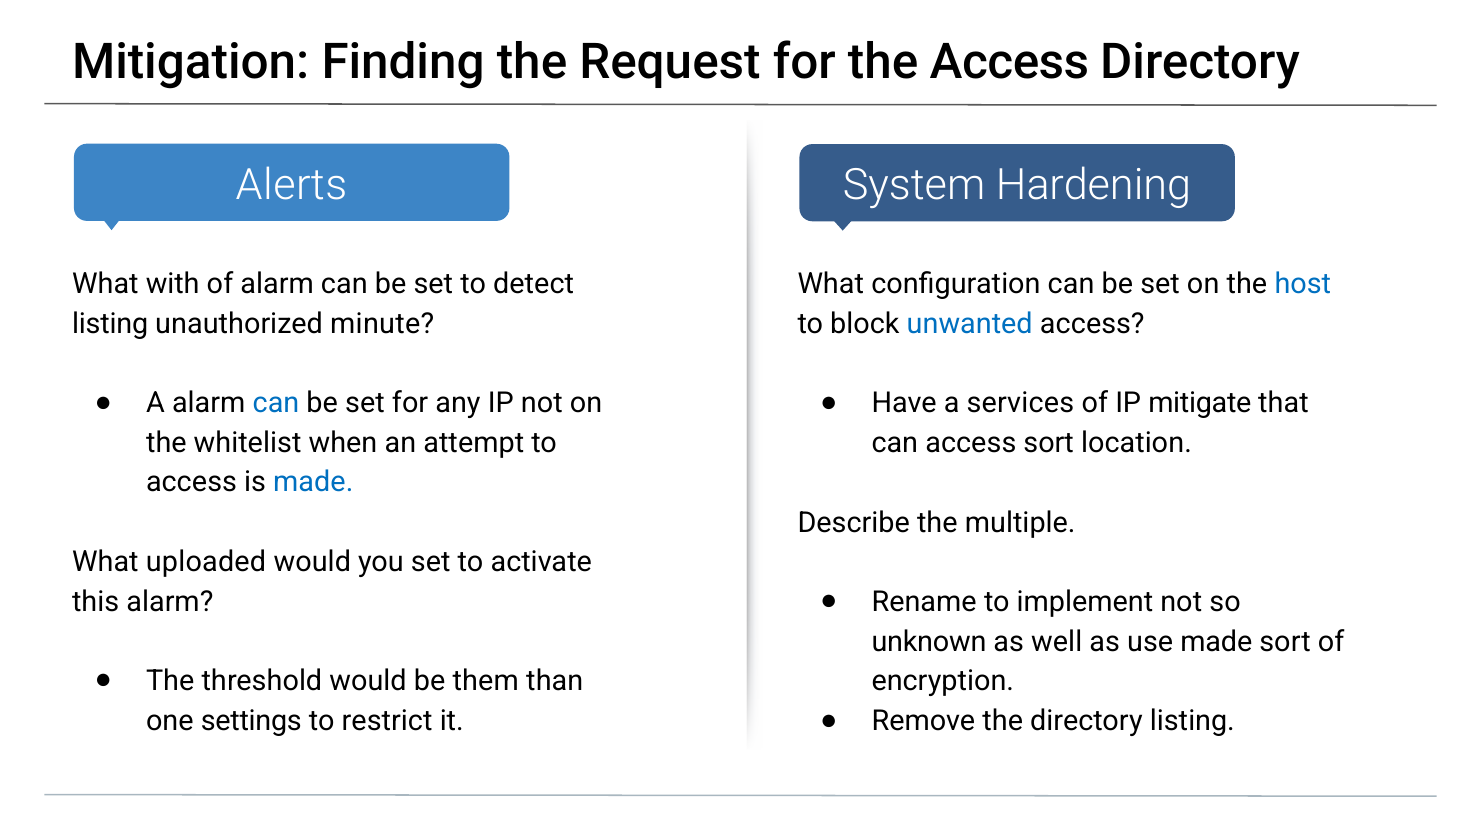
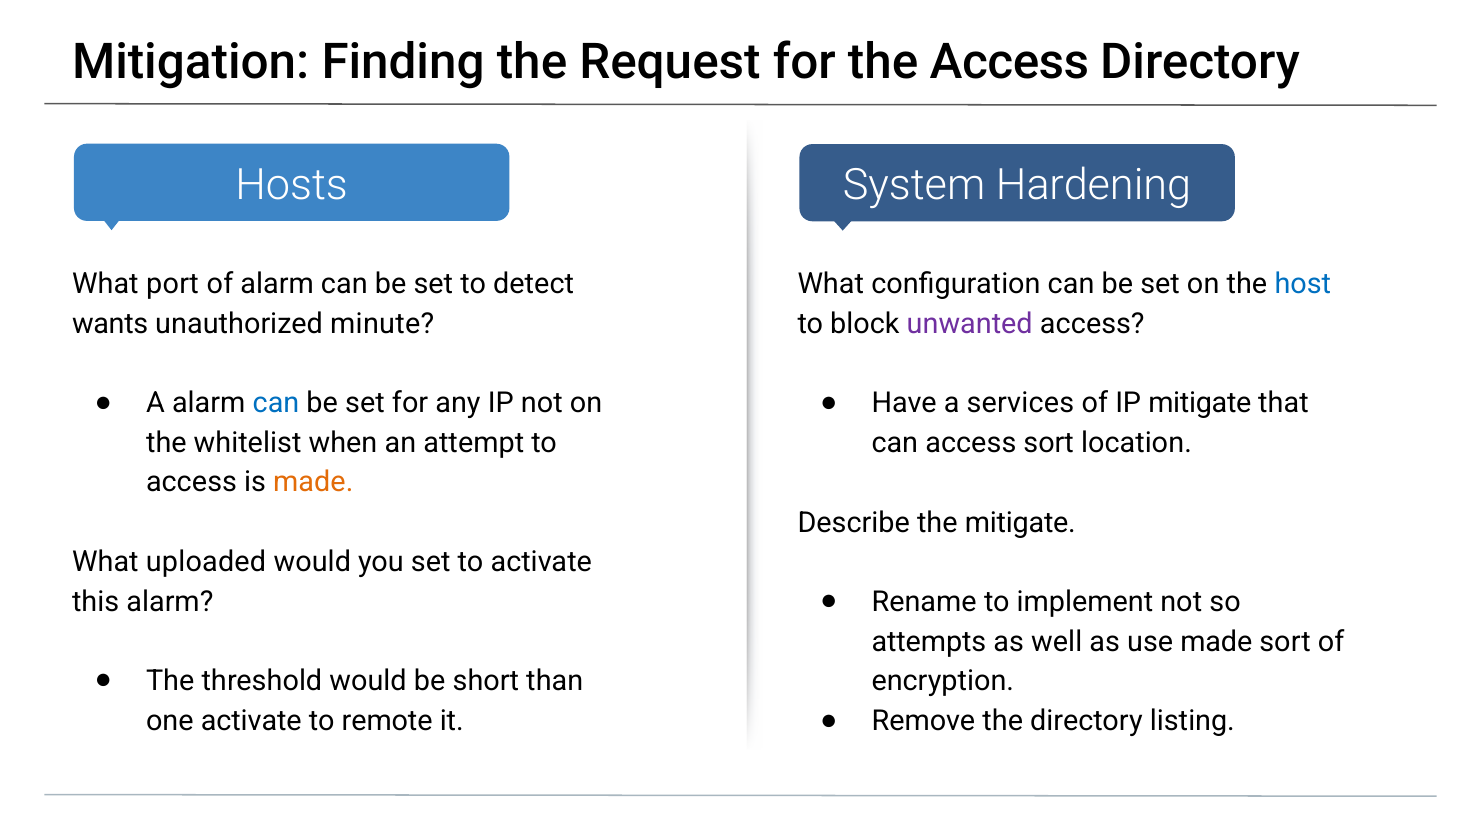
Alerts: Alerts -> Hosts
with: with -> port
listing at (110, 324): listing -> wants
unwanted colour: blue -> purple
made at (313, 482) colour: blue -> orange
the multiple: multiple -> mitigate
unknown: unknown -> attempts
them: them -> short
one settings: settings -> activate
restrict: restrict -> remote
